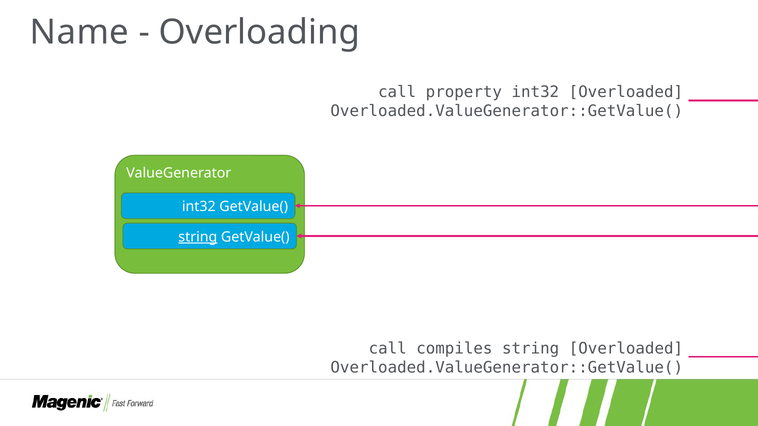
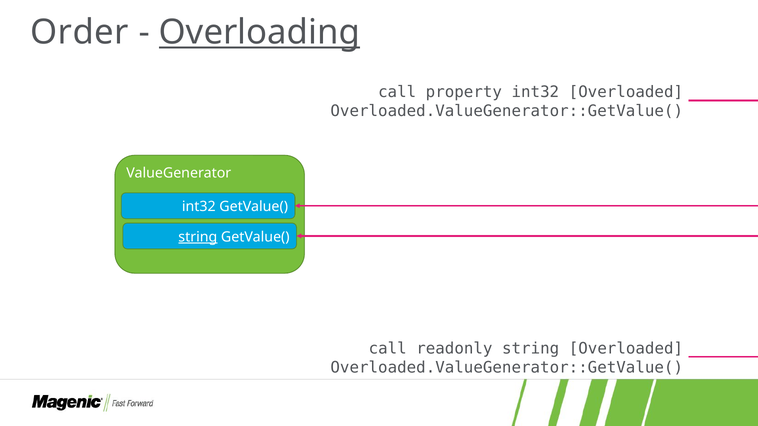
Name: Name -> Order
Overloading underline: none -> present
compiles: compiles -> readonly
